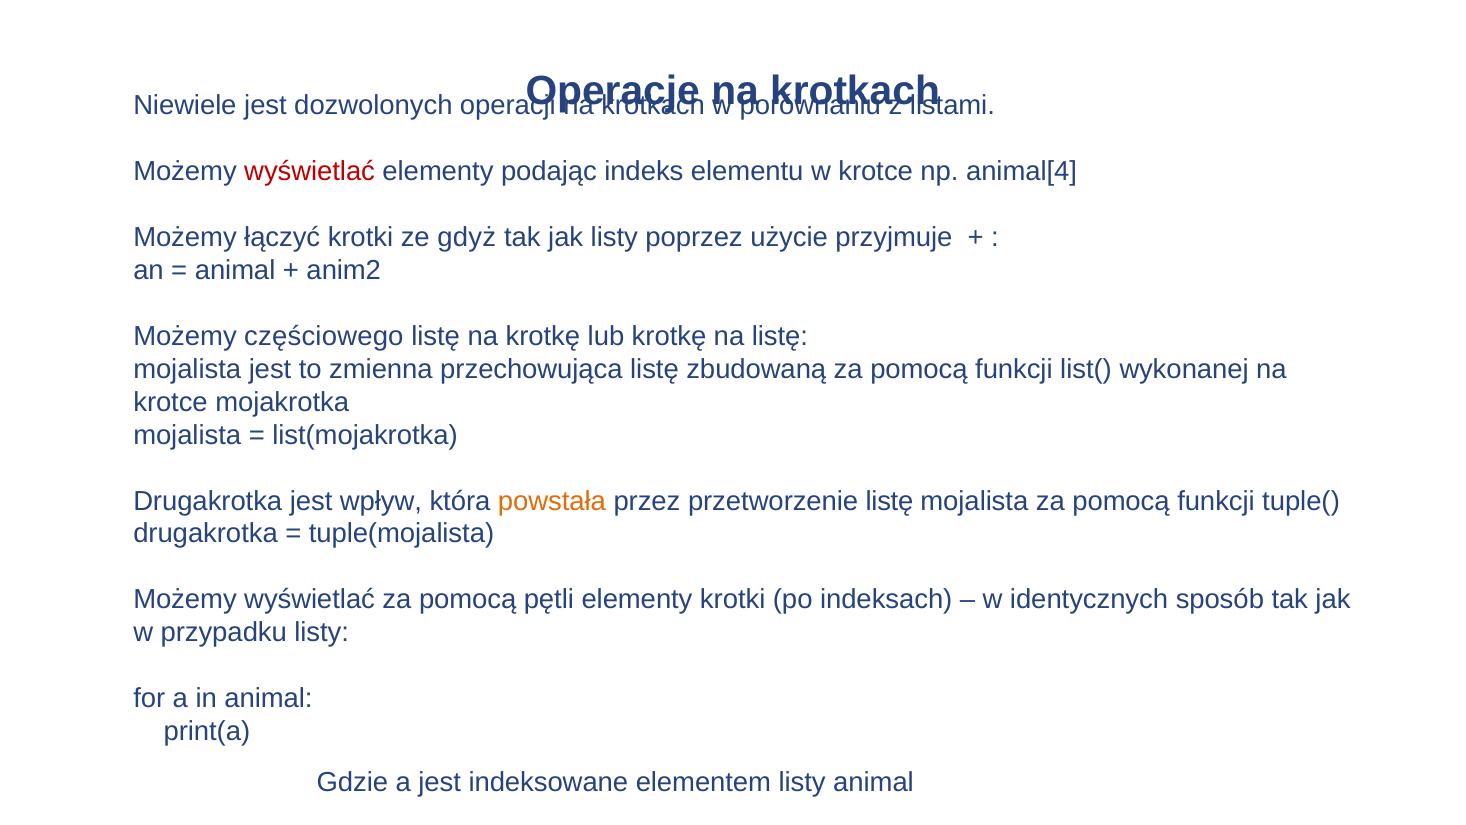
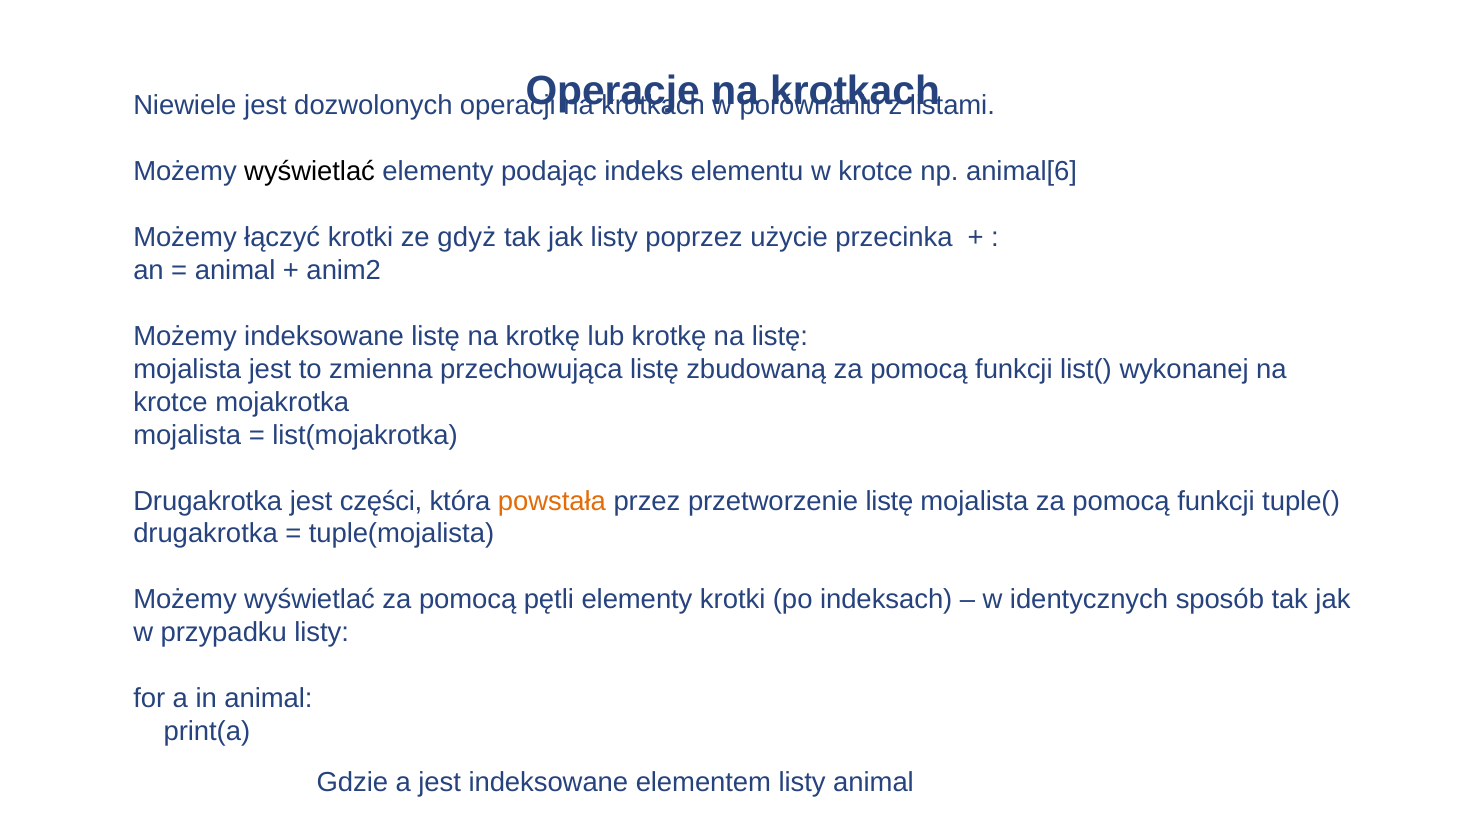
wyświetlać at (310, 171) colour: red -> black
animal[4: animal[4 -> animal[6
przyjmuje: przyjmuje -> przecinka
Możemy częściowego: częściowego -> indeksowane
wpływ: wpływ -> części
